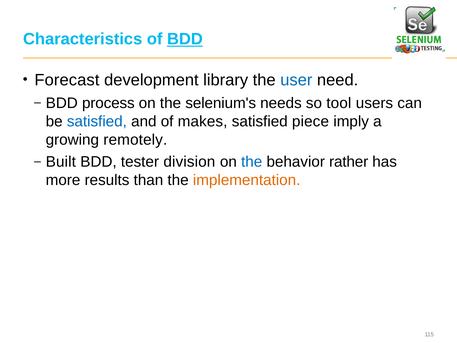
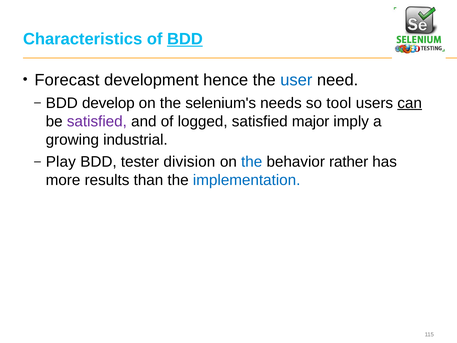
library: library -> hence
process: process -> develop
can underline: none -> present
satisfied at (97, 121) colour: blue -> purple
makes: makes -> logged
piece: piece -> major
remotely: remotely -> industrial
Built: Built -> Play
implementation colour: orange -> blue
